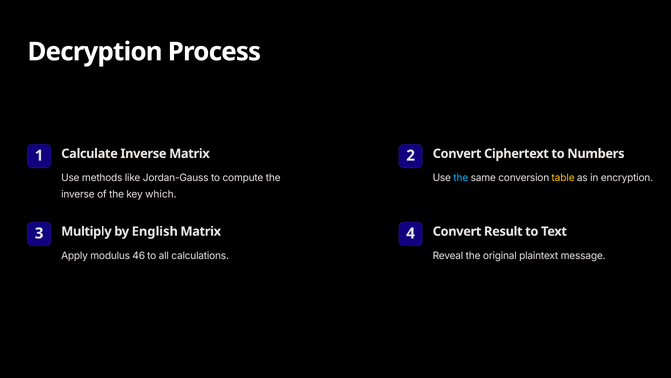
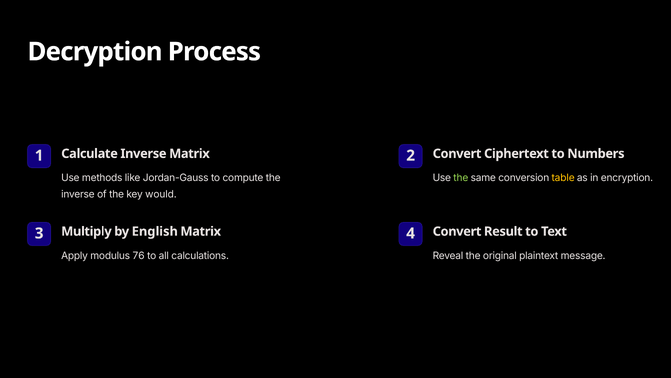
the at (461, 178) colour: light blue -> light green
which: which -> would
46: 46 -> 76
